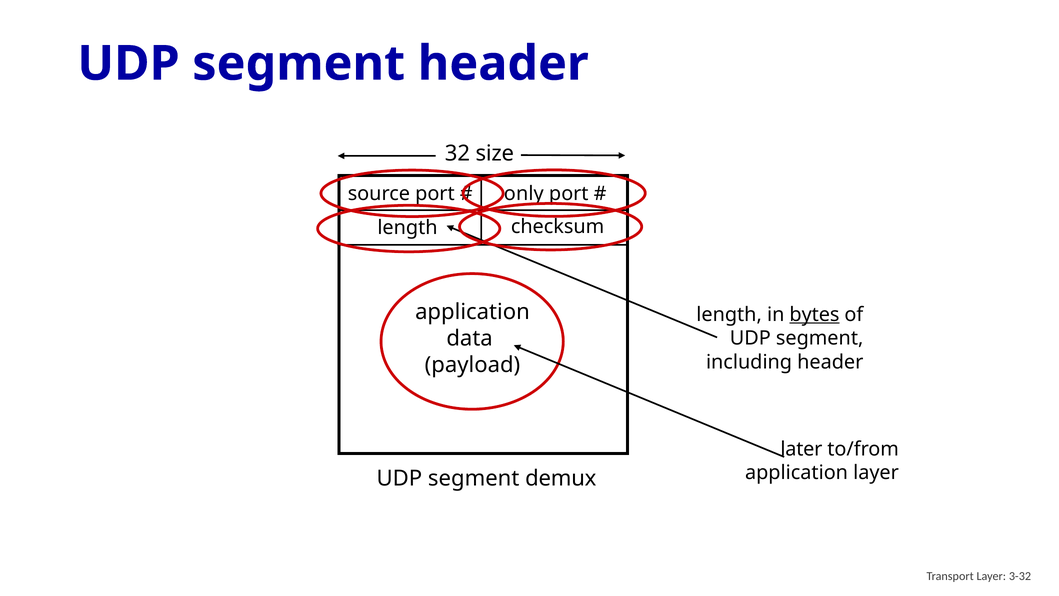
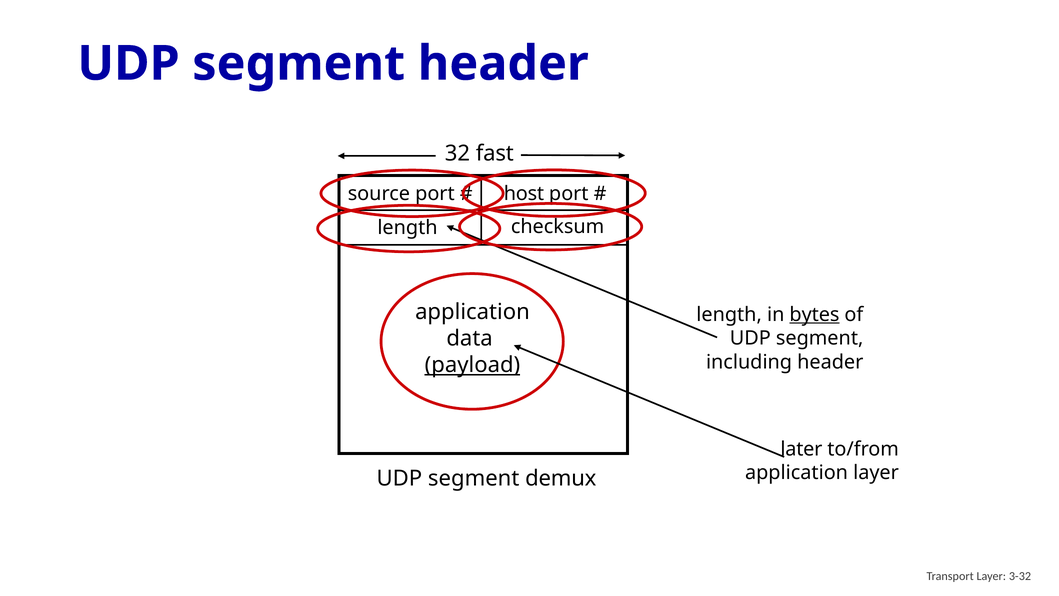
size: size -> fast
only: only -> host
payload underline: none -> present
